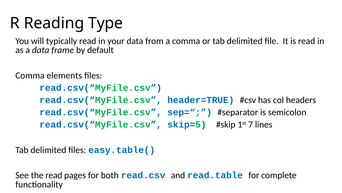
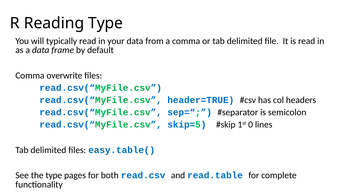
elements: elements -> overwrite
7: 7 -> 0
the read: read -> type
